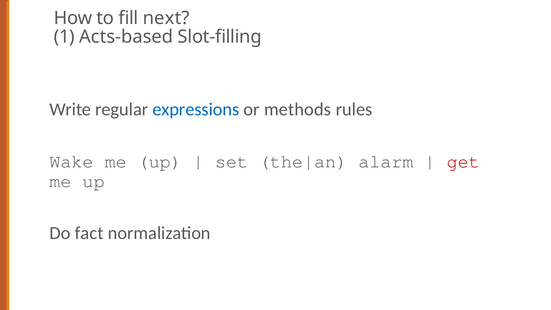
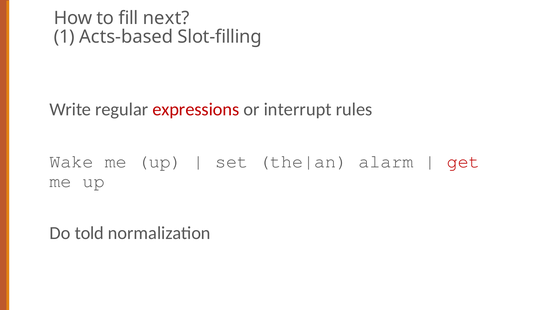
expressions colour: blue -> red
methods: methods -> interrupt
fact: fact -> told
